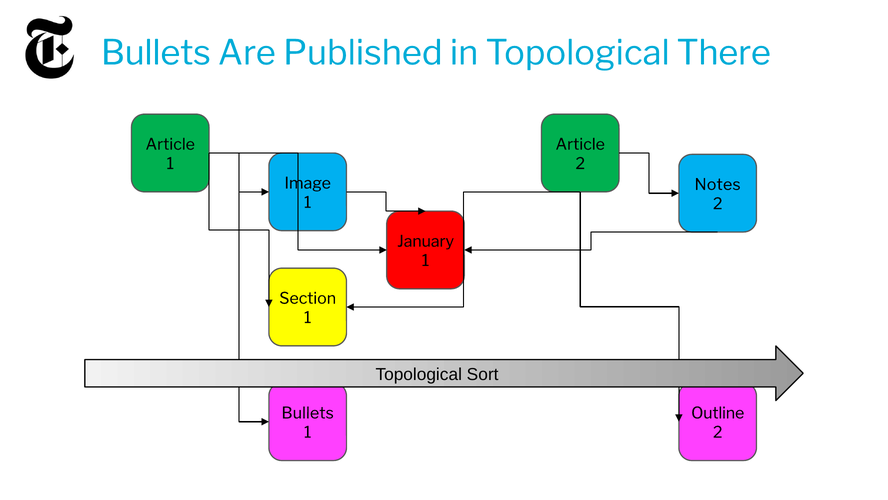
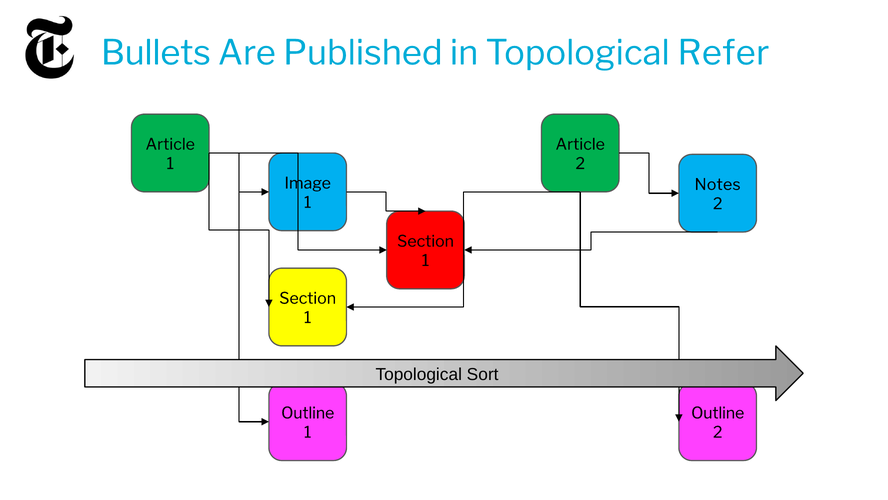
There: There -> Refer
January at (426, 241): January -> Section
Bullets at (308, 413): Bullets -> Outline
